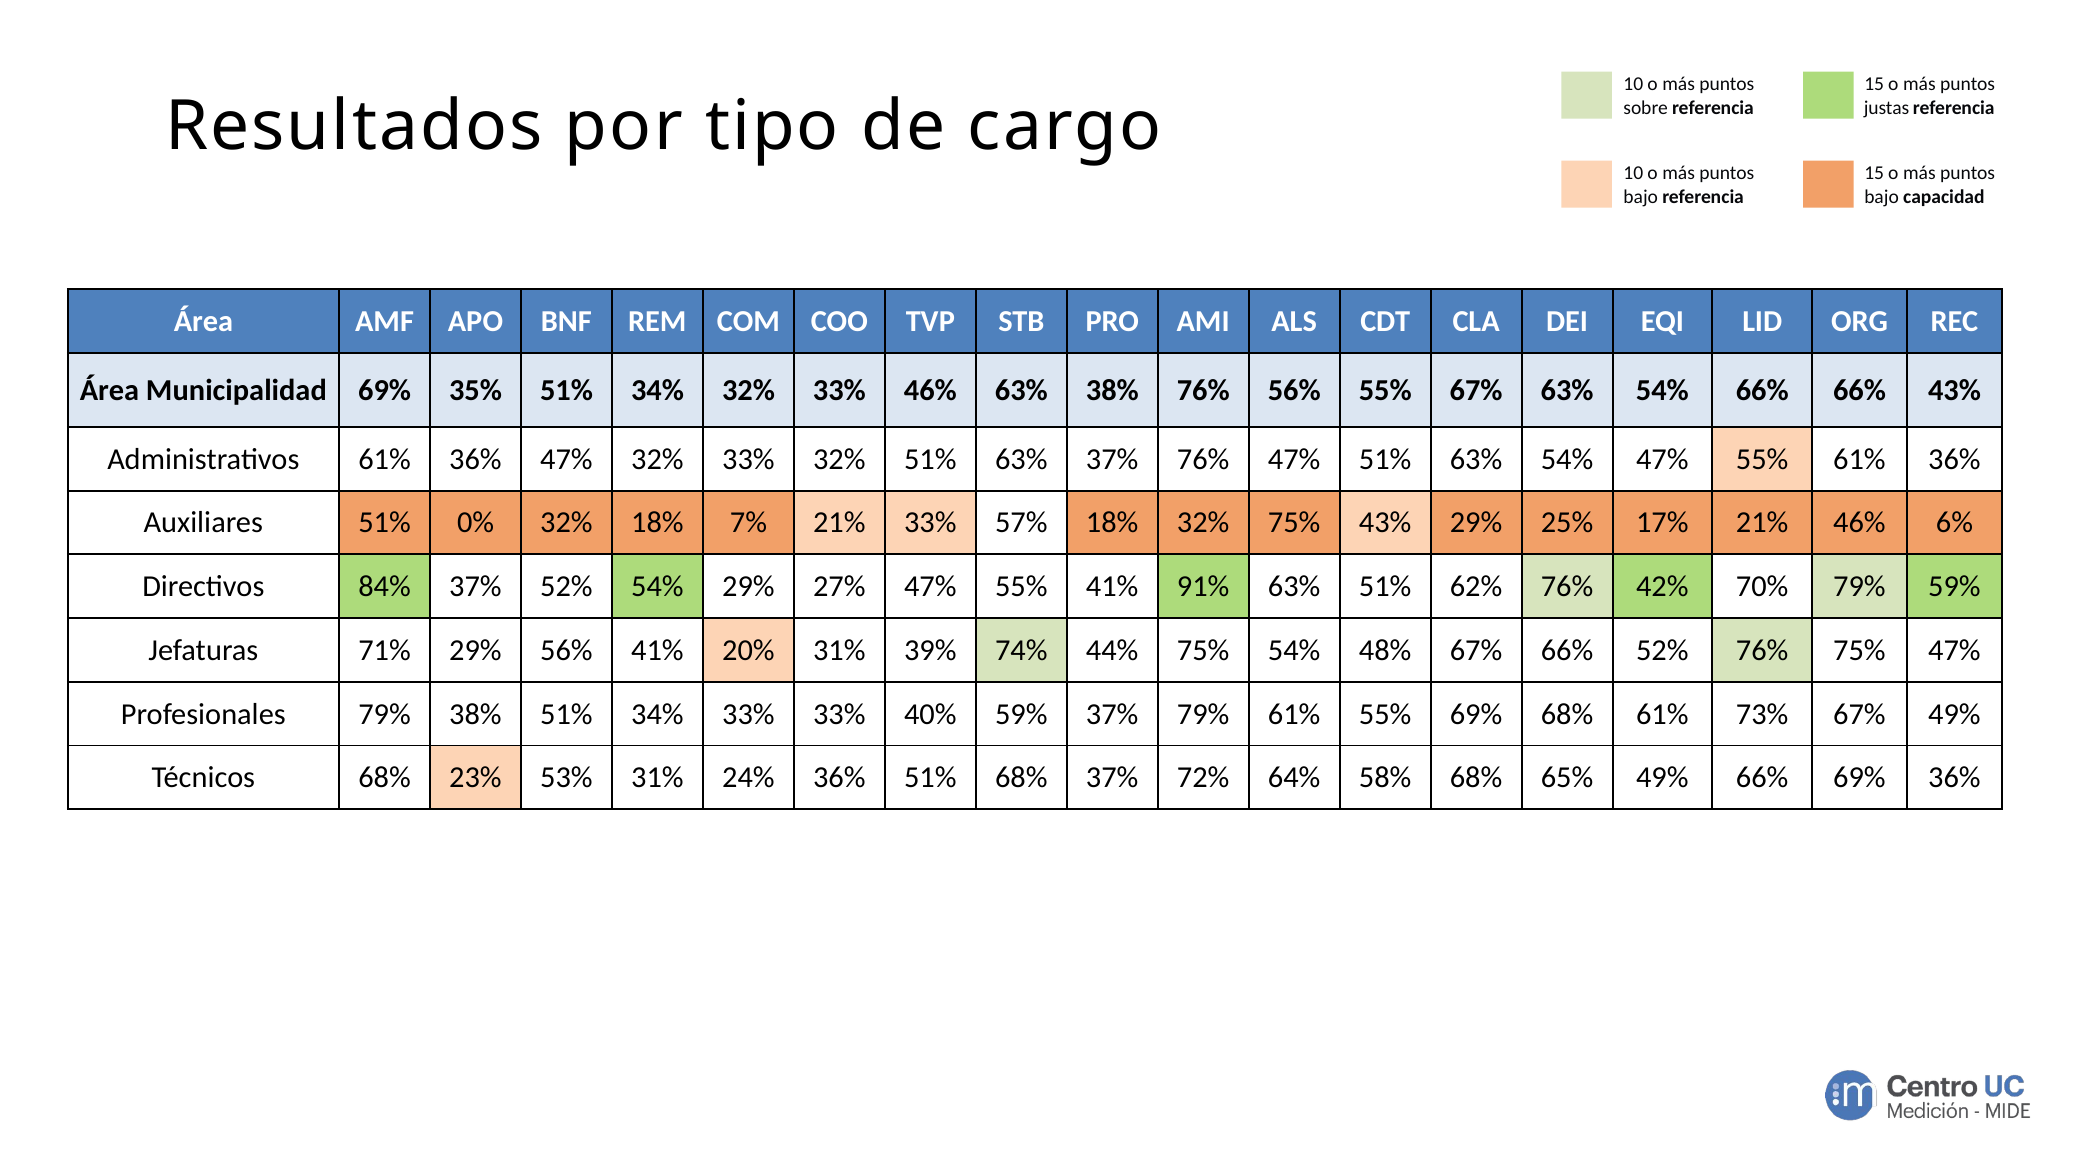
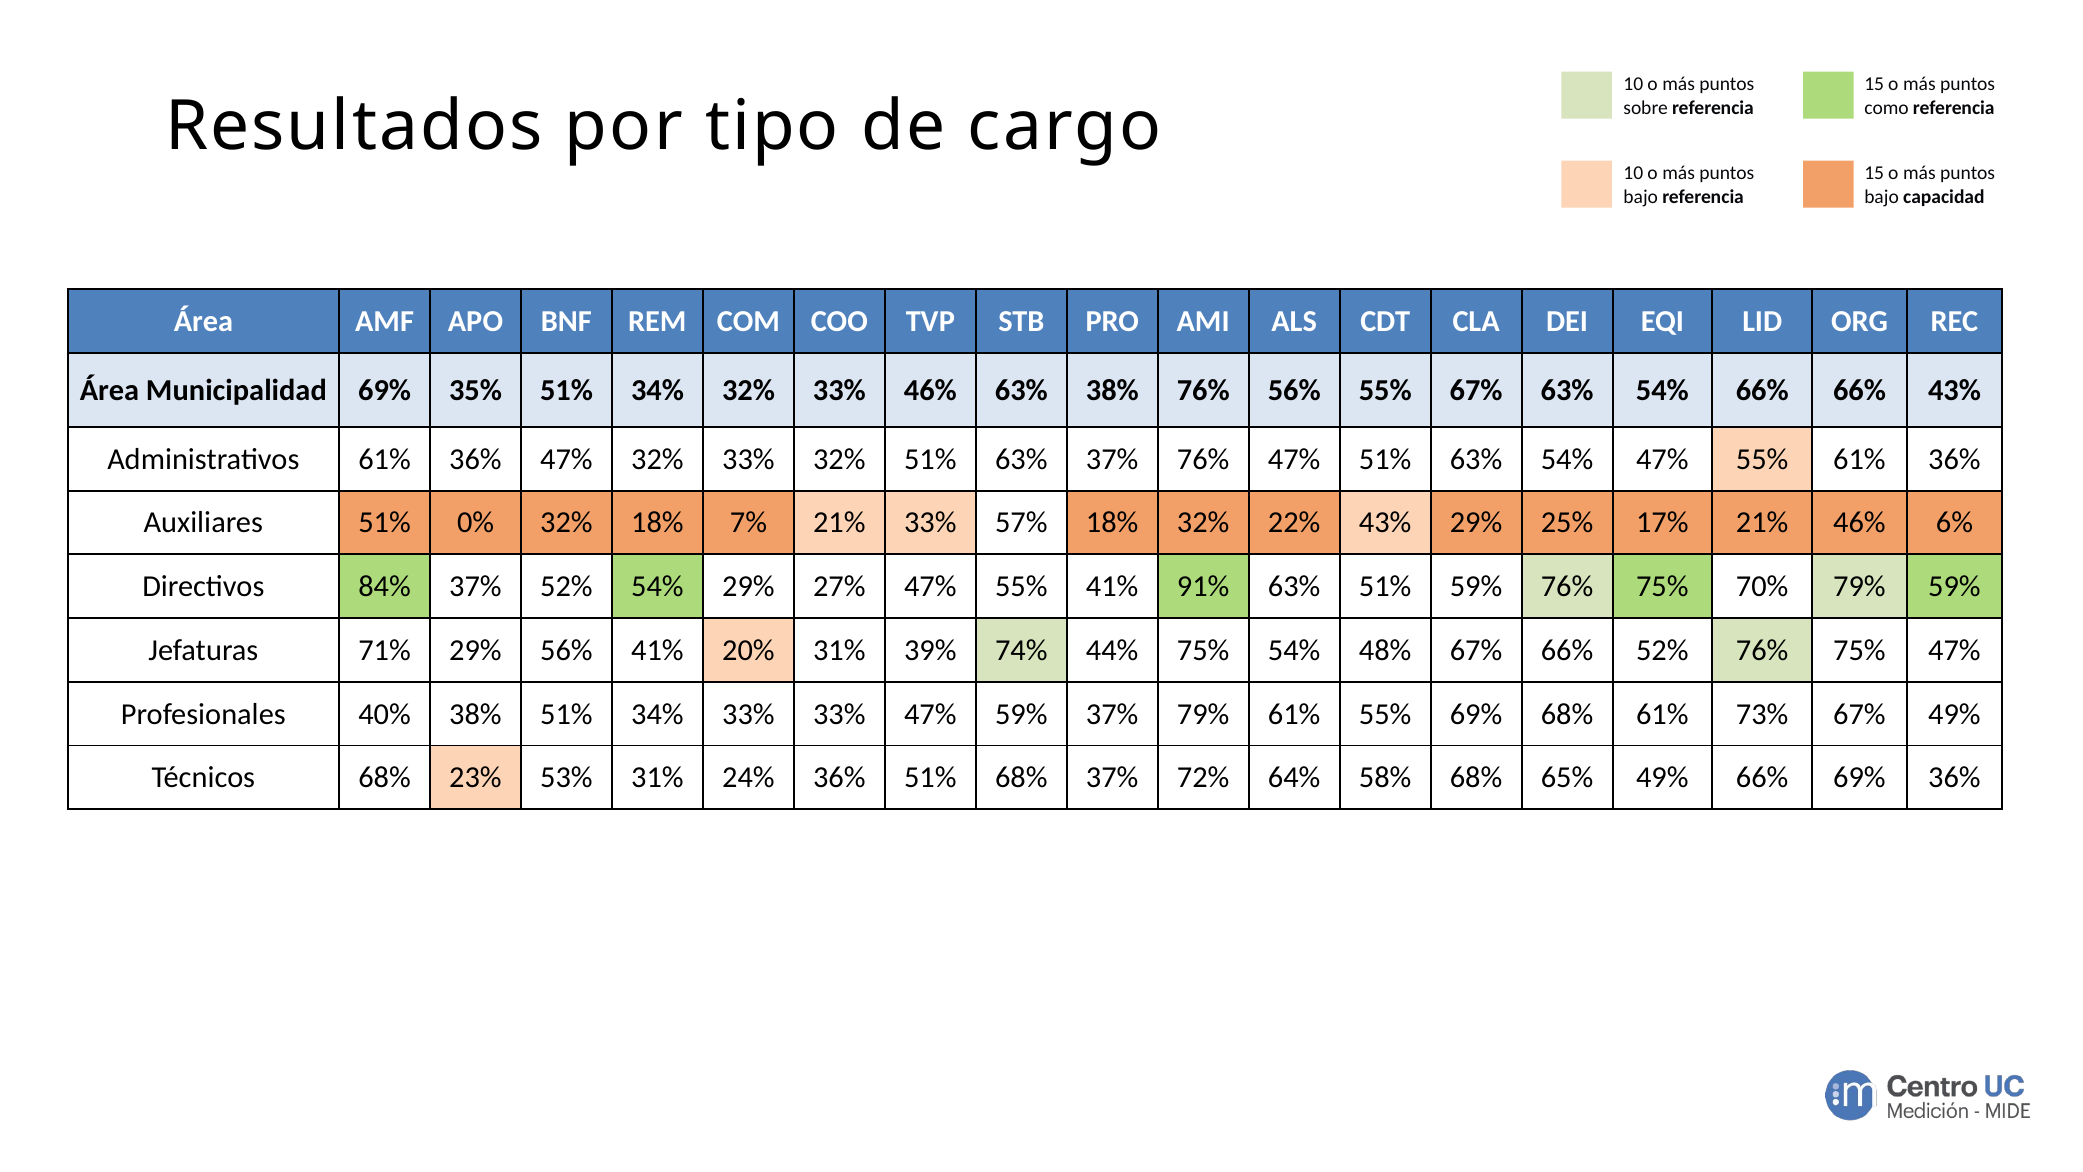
justas: justas -> como
32% 75%: 75% -> 22%
51% 62%: 62% -> 59%
42% at (1662, 586): 42% -> 75%
Profesionales 79%: 79% -> 40%
33% 40%: 40% -> 47%
